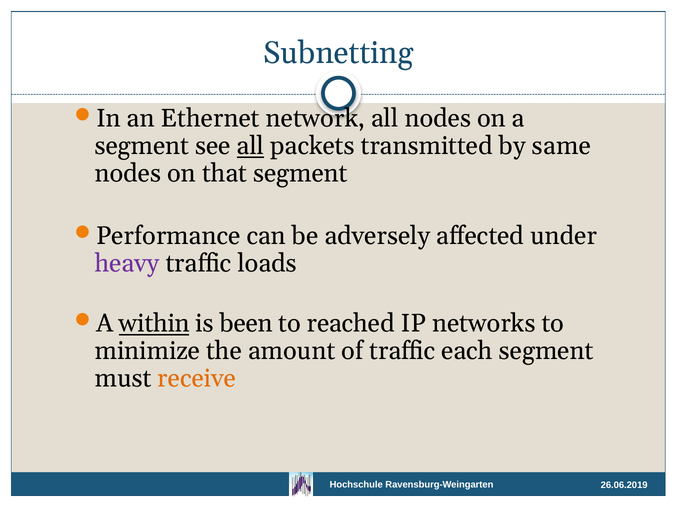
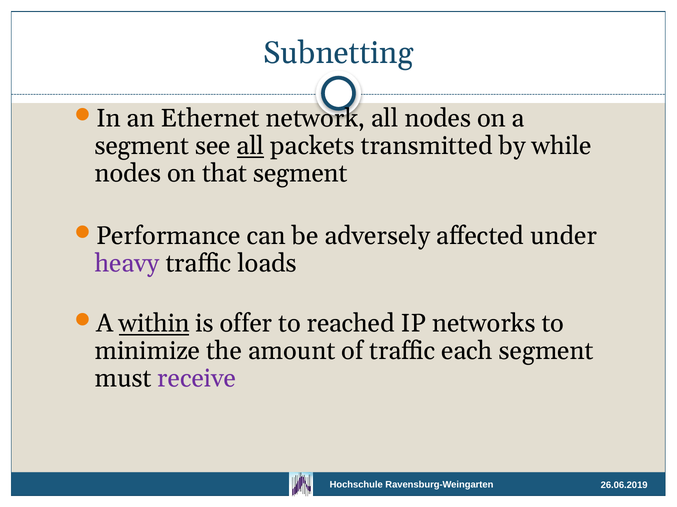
same: same -> while
been: been -> offer
receive colour: orange -> purple
